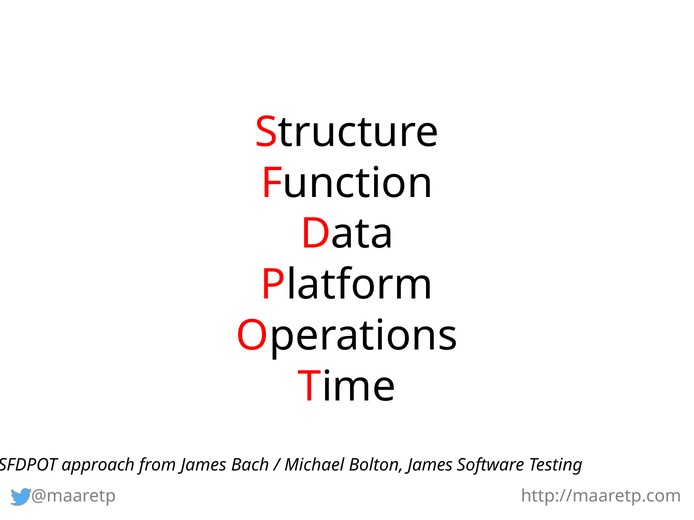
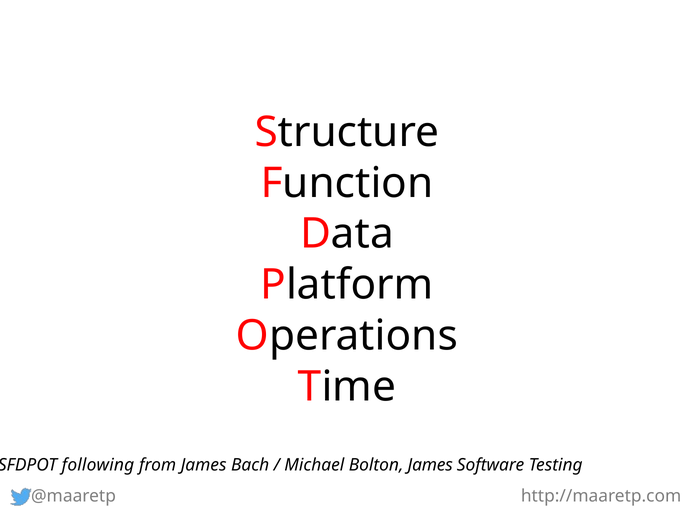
approach: approach -> following
